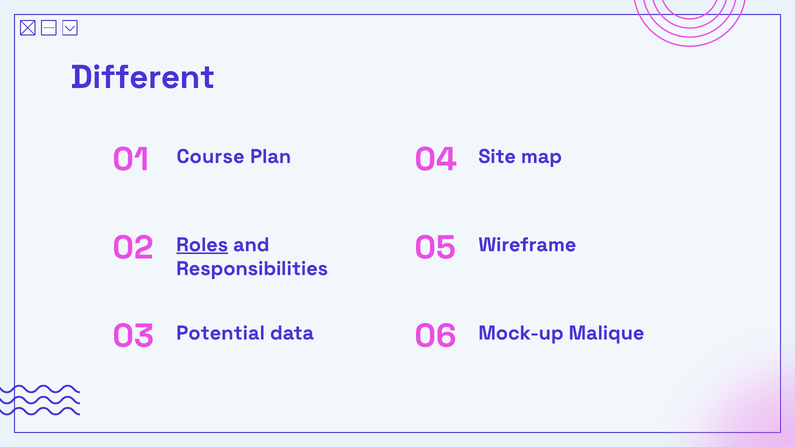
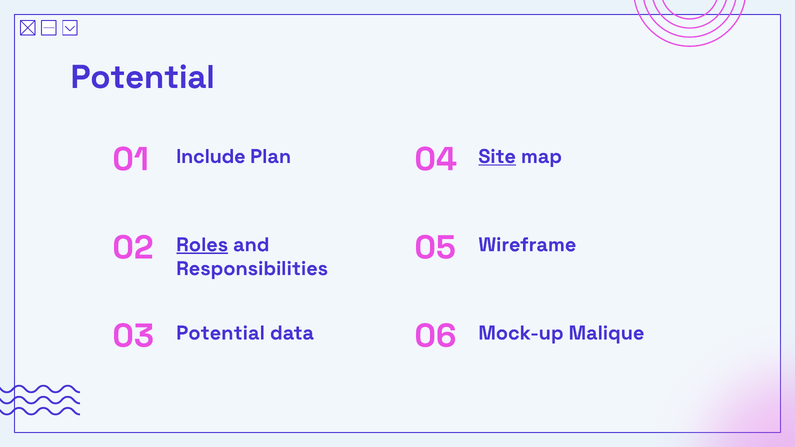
Different at (143, 77): Different -> Potential
Course: Course -> Include
Site underline: none -> present
